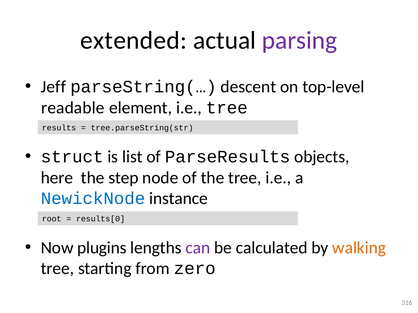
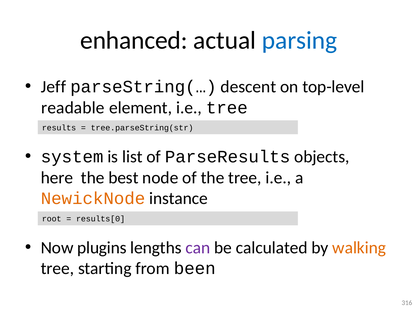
extended: extended -> enhanced
parsing colour: purple -> blue
struct: struct -> system
step: step -> best
NewickNode colour: blue -> orange
zero: zero -> been
